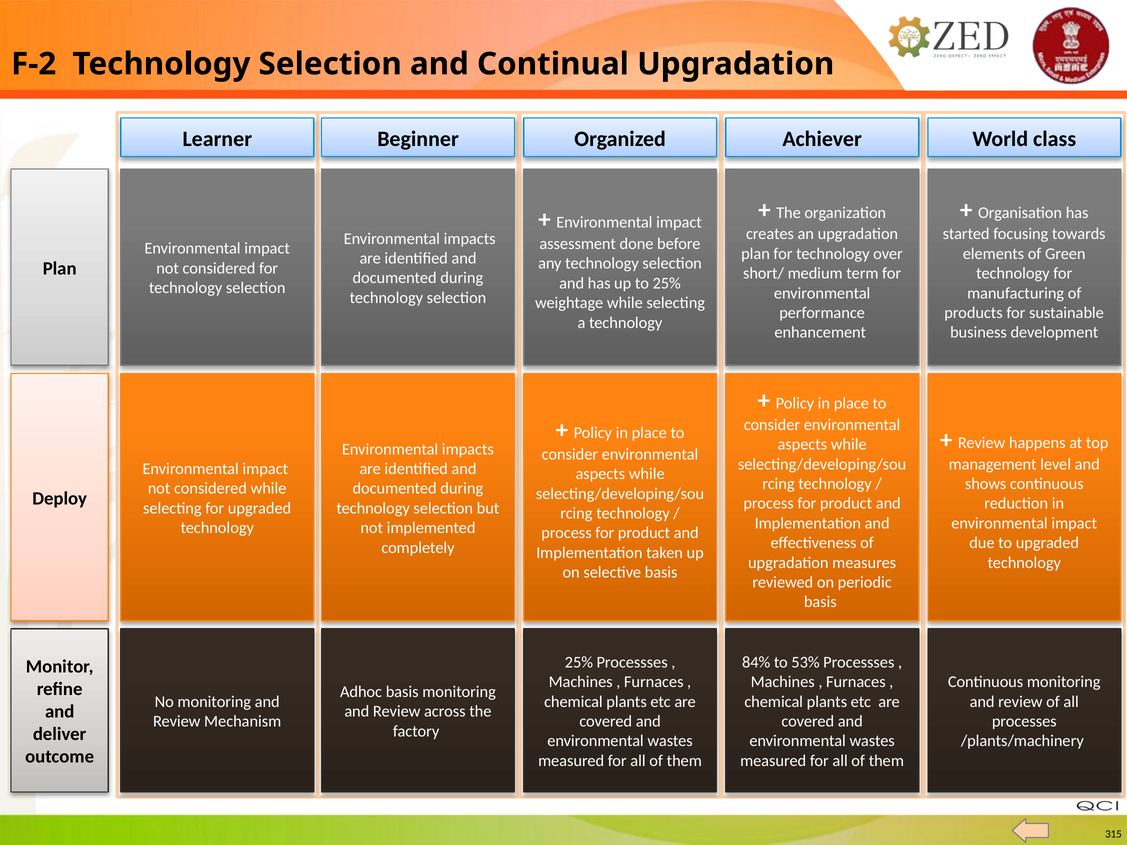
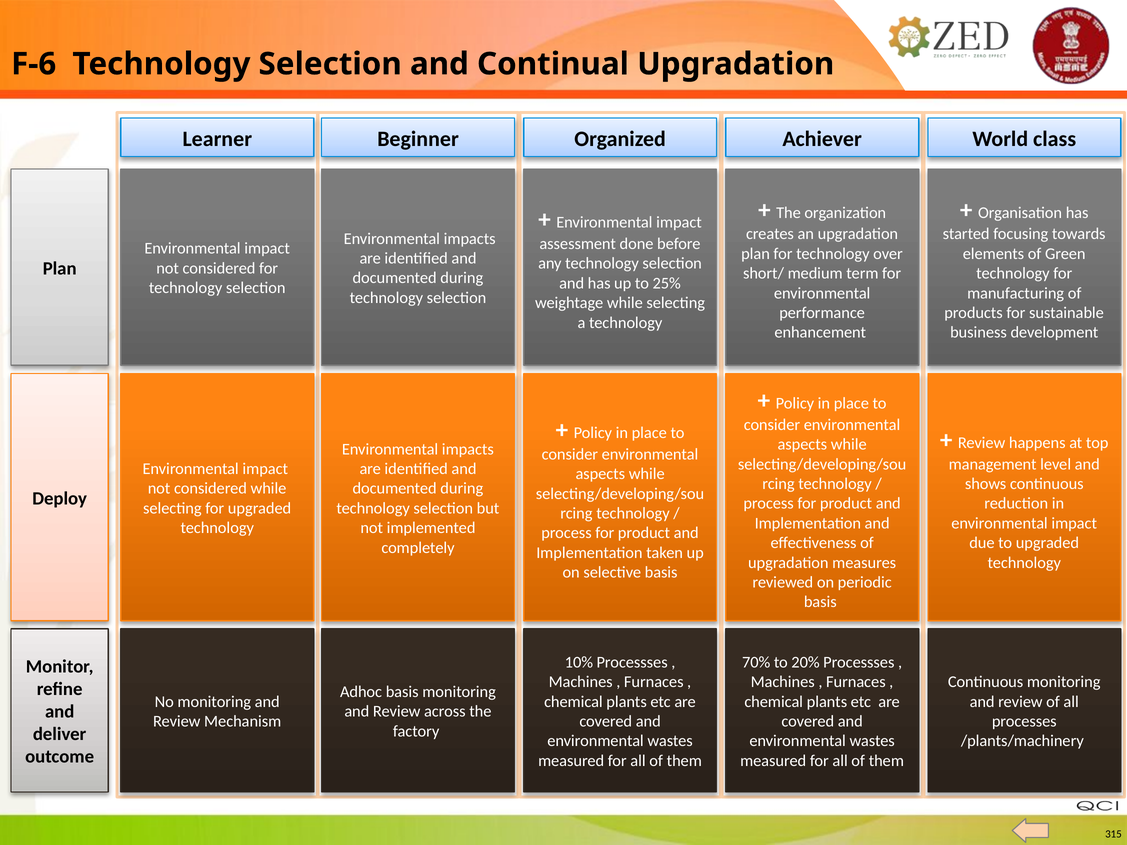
F-2: F-2 -> F-6
25% at (579, 662): 25% -> 10%
84%: 84% -> 70%
53%: 53% -> 20%
